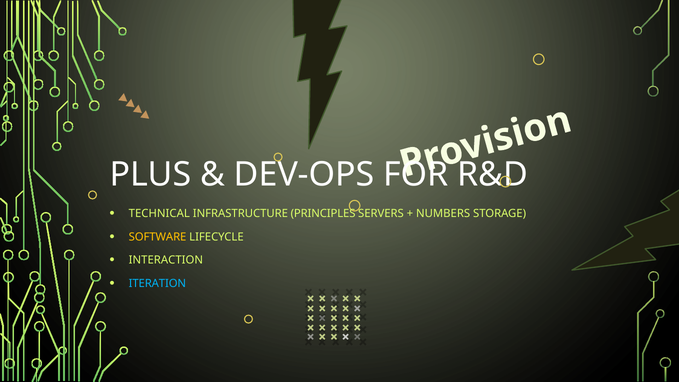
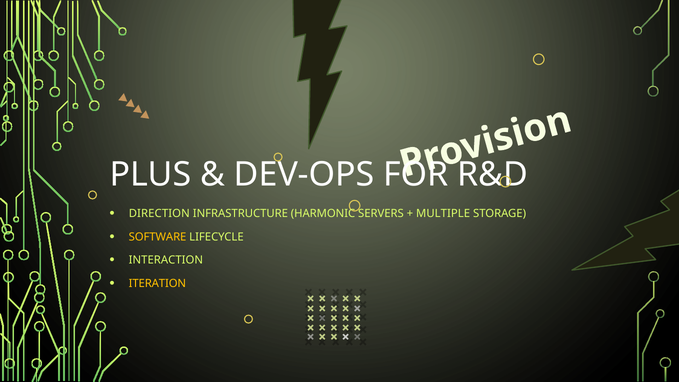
TECHNICAL: TECHNICAL -> DIRECTION
PRINCIPLES: PRINCIPLES -> HARMONIC
NUMBERS: NUMBERS -> MULTIPLE
ITERATION colour: light blue -> yellow
